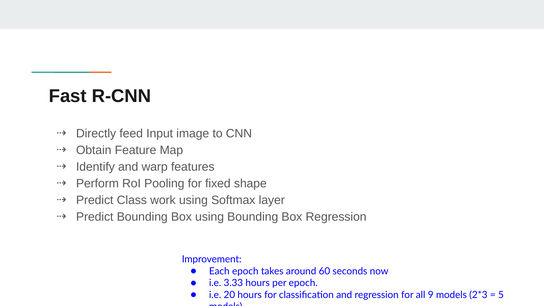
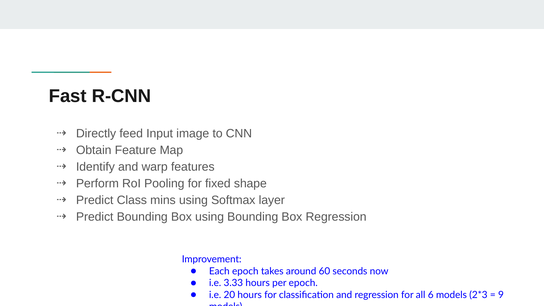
work: work -> mins
9: 9 -> 6
5: 5 -> 9
